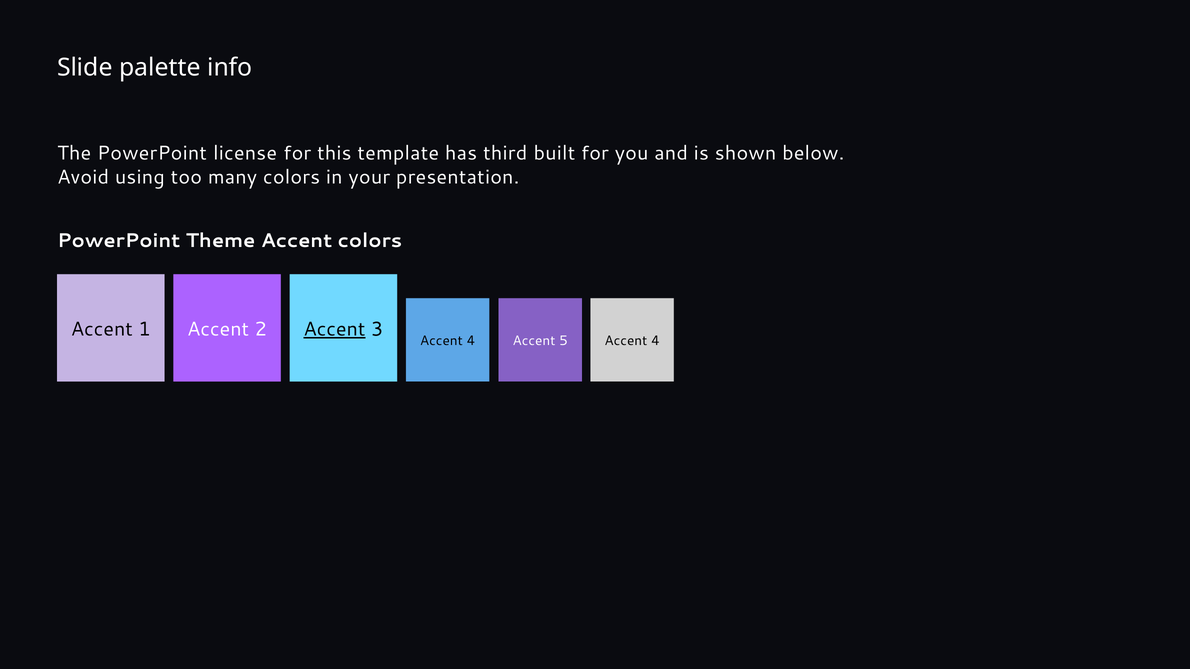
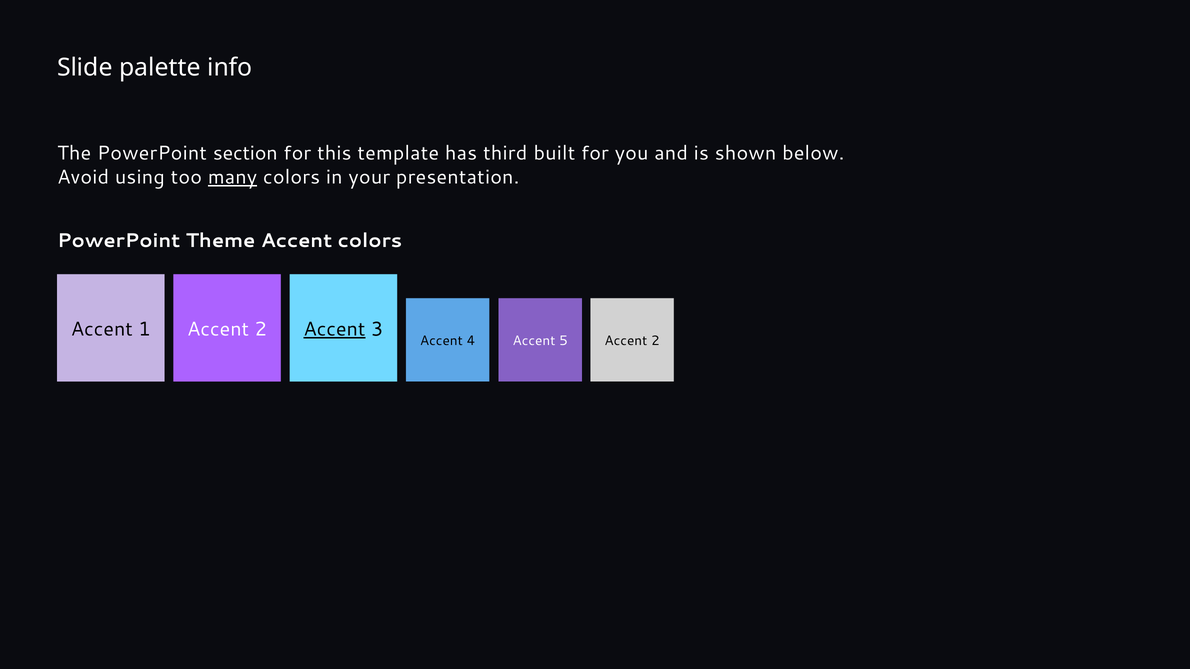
license: license -> section
many underline: none -> present
5 Accent 4: 4 -> 2
